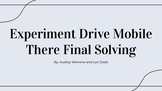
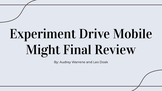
There: There -> Might
Solving: Solving -> Review
